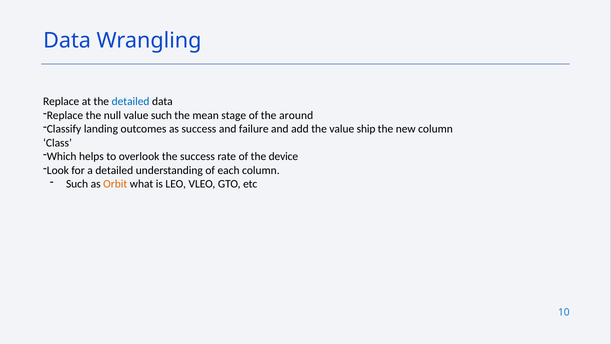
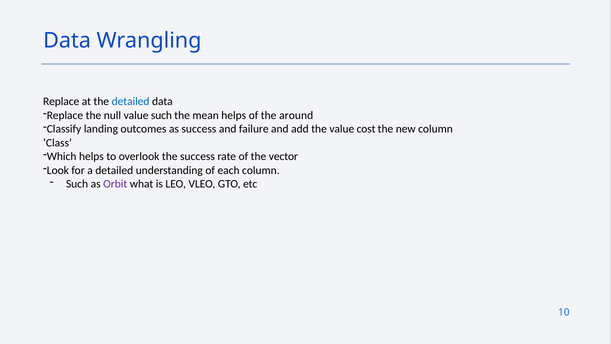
mean stage: stage -> helps
ship: ship -> cost
device: device -> vector
Orbit colour: orange -> purple
